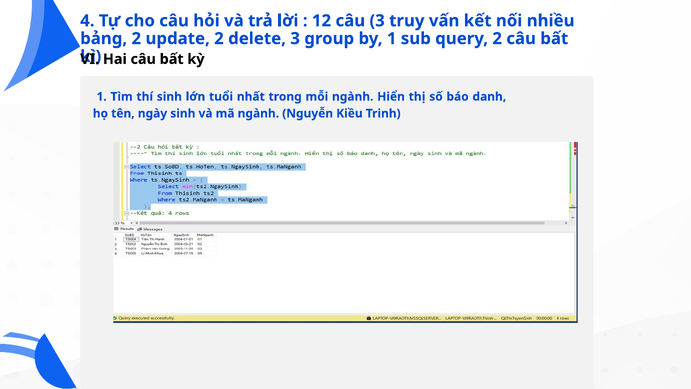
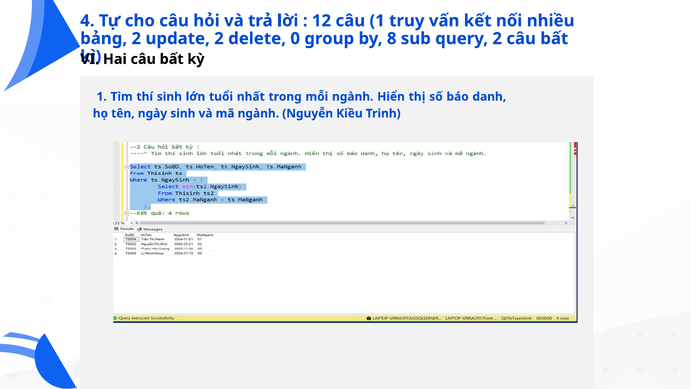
câu 3: 3 -> 1
delete 3: 3 -> 0
by 1: 1 -> 8
